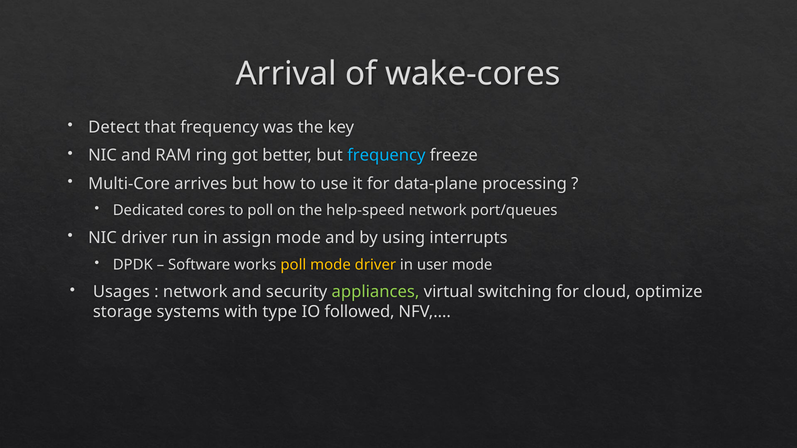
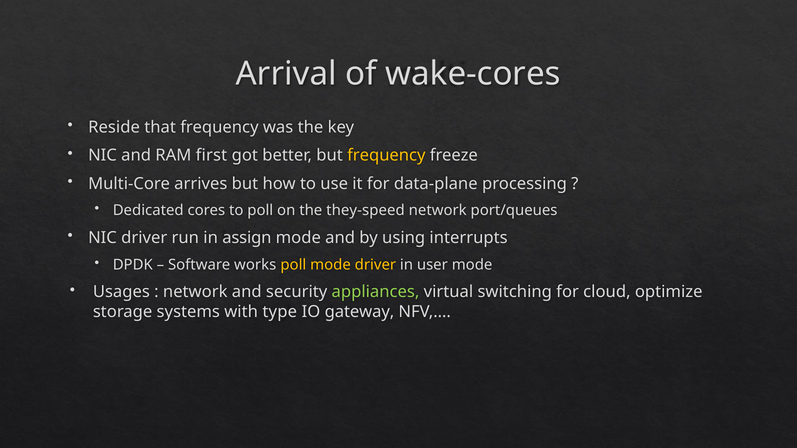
Detect: Detect -> Reside
ring: ring -> first
frequency at (386, 156) colour: light blue -> yellow
help-speed: help-speed -> they-speed
followed: followed -> gateway
